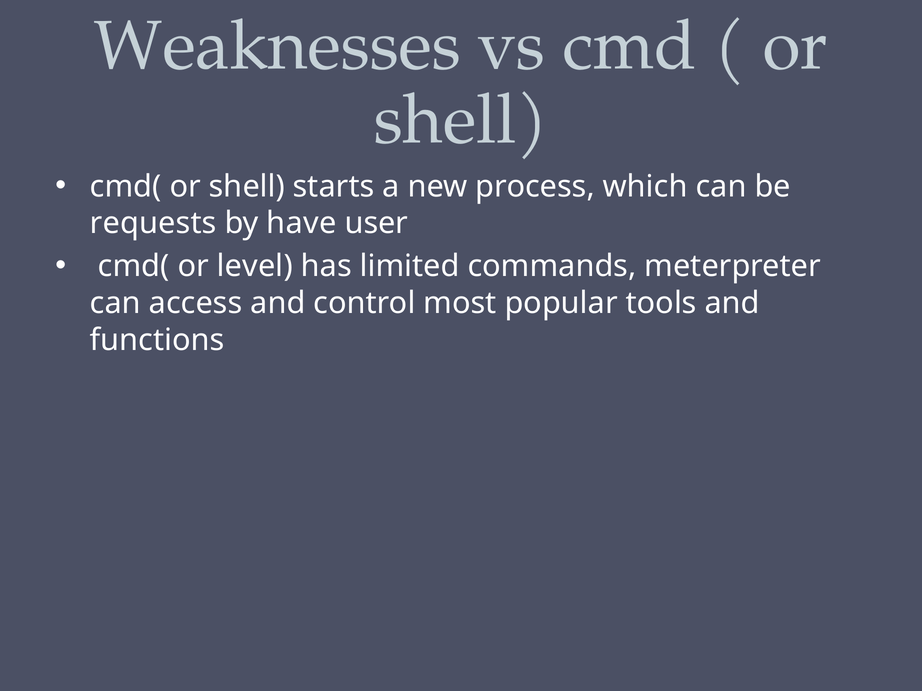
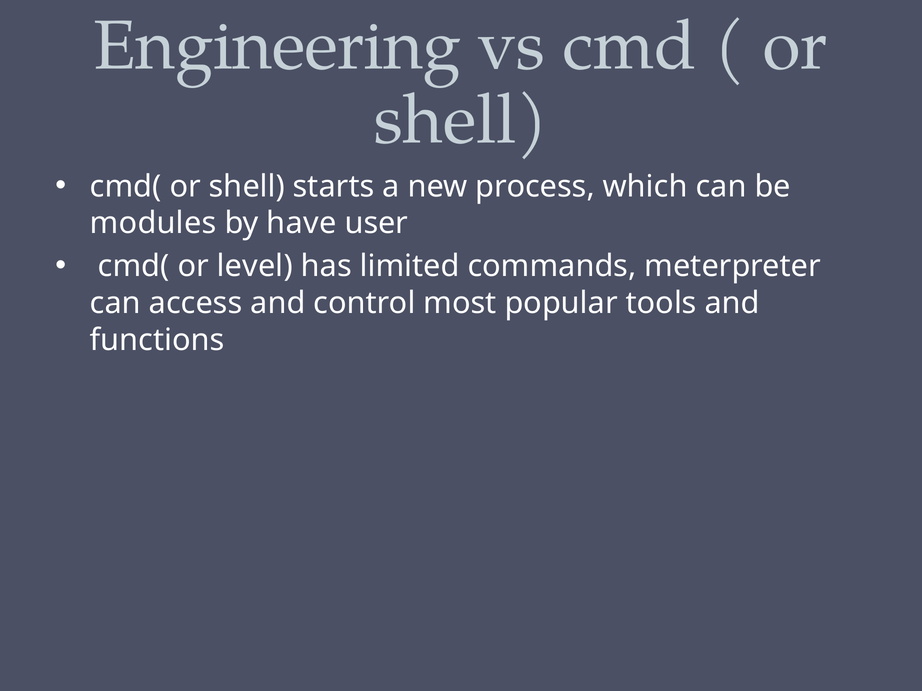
Weaknesses: Weaknesses -> Engineering
requests: requests -> modules
